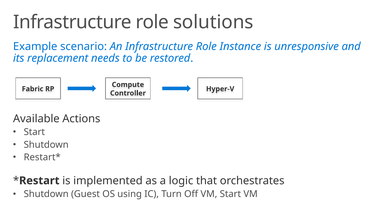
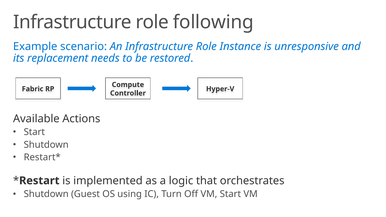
solutions: solutions -> following
